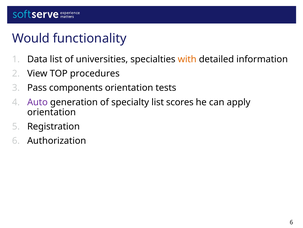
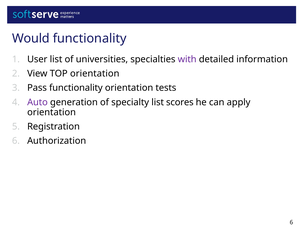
Data: Data -> User
with colour: orange -> purple
TOP procedures: procedures -> orientation
Pass components: components -> functionality
